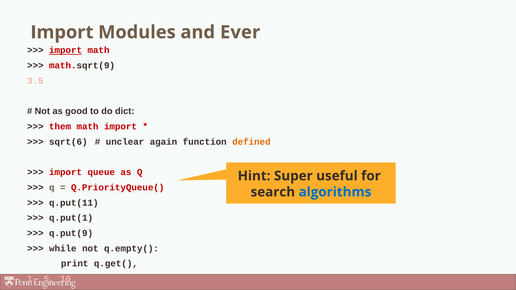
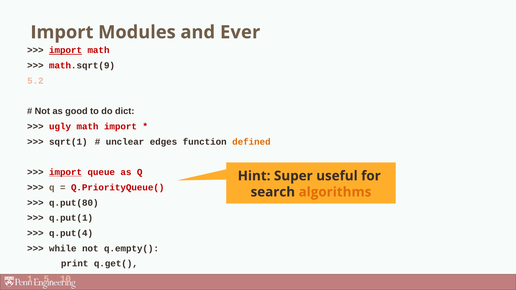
3.5: 3.5 -> 5.2
them: them -> ugly
sqrt(6: sqrt(6 -> sqrt(1
again: again -> edges
import at (66, 172) underline: none -> present
algorithms colour: blue -> orange
q.put(11: q.put(11 -> q.put(80
q.put(9: q.put(9 -> q.put(4
